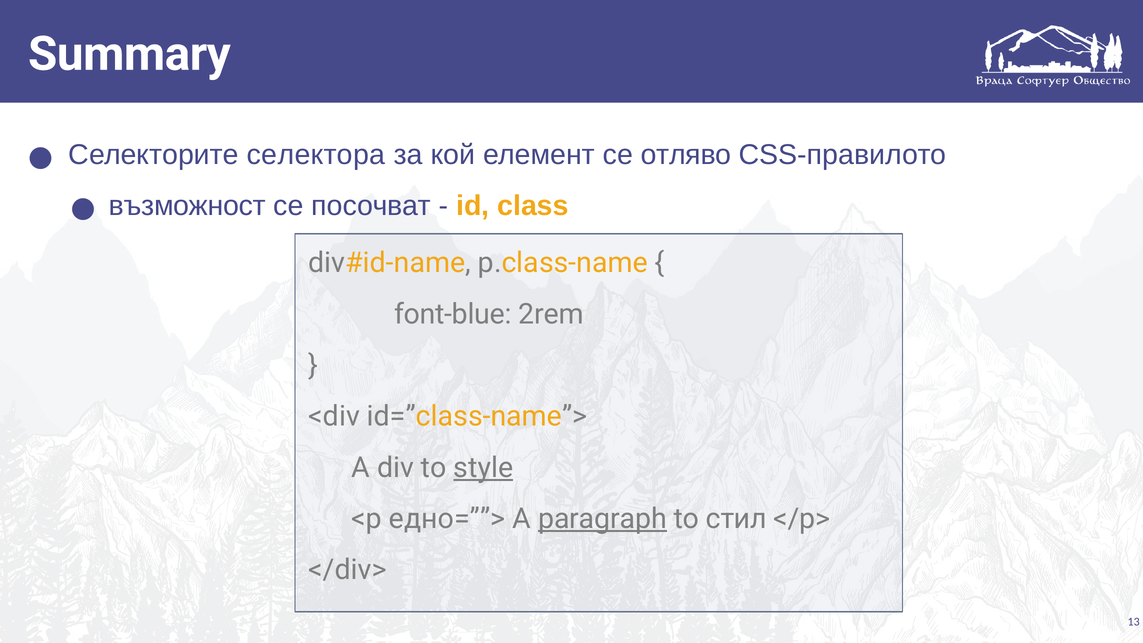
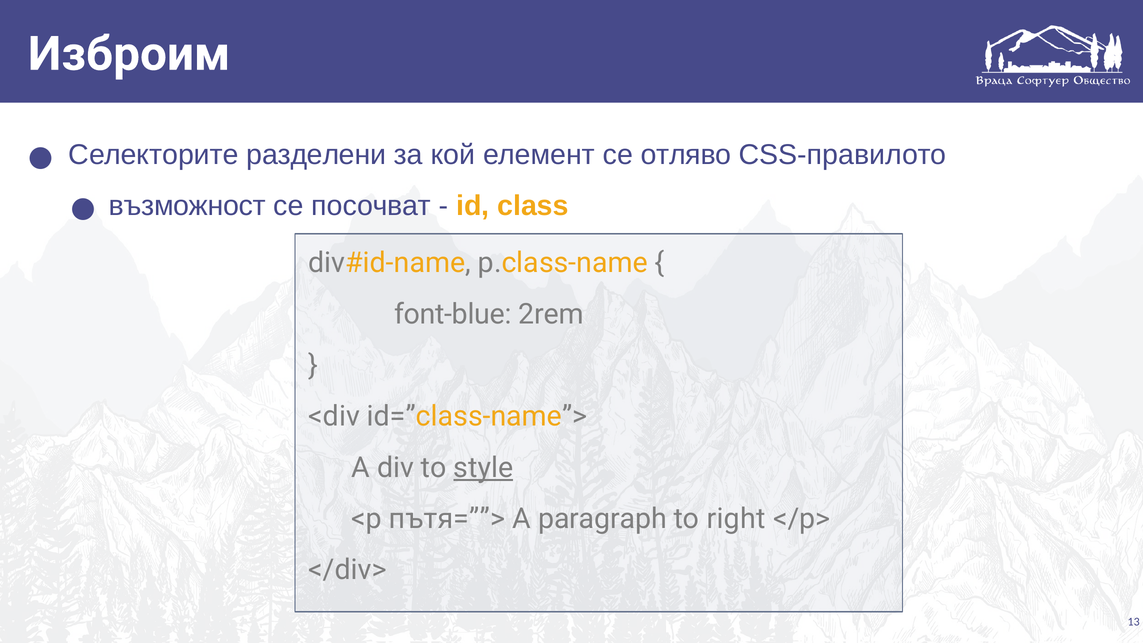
Summary: Summary -> Изброим
селектора: селектора -> разделени
едно=””>: едно=””> -> пътя=””>
paragraph underline: present -> none
стил: стил -> right
